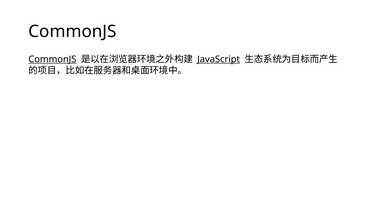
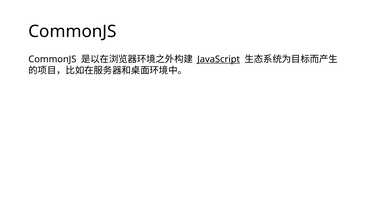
CommonJS at (52, 59) underline: present -> none
